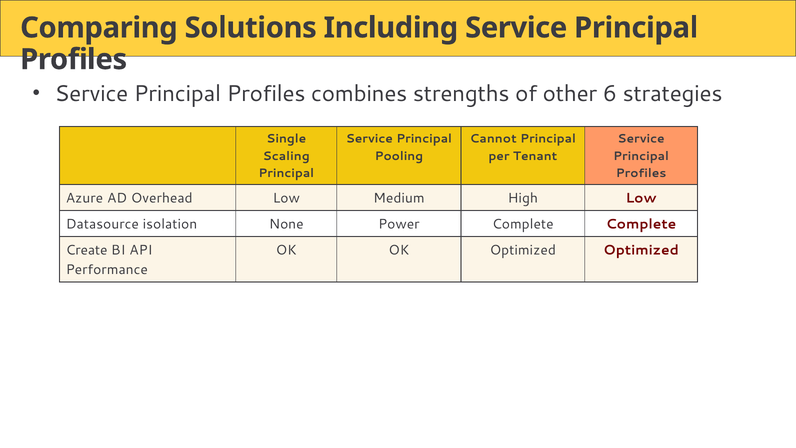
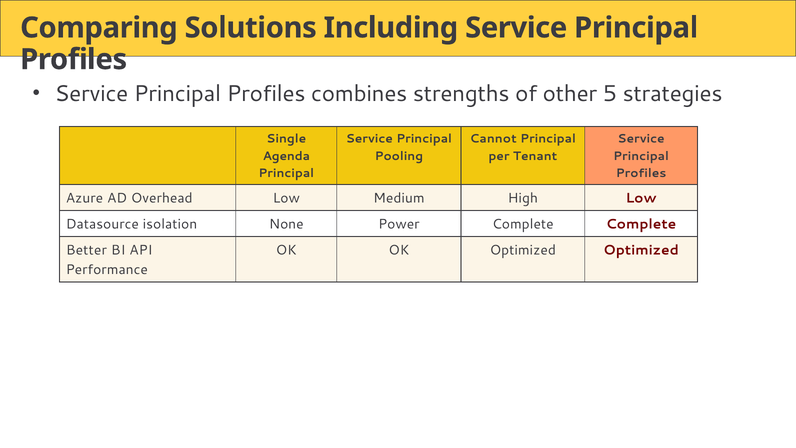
6: 6 -> 5
Scaling: Scaling -> Agenda
Create: Create -> Better
